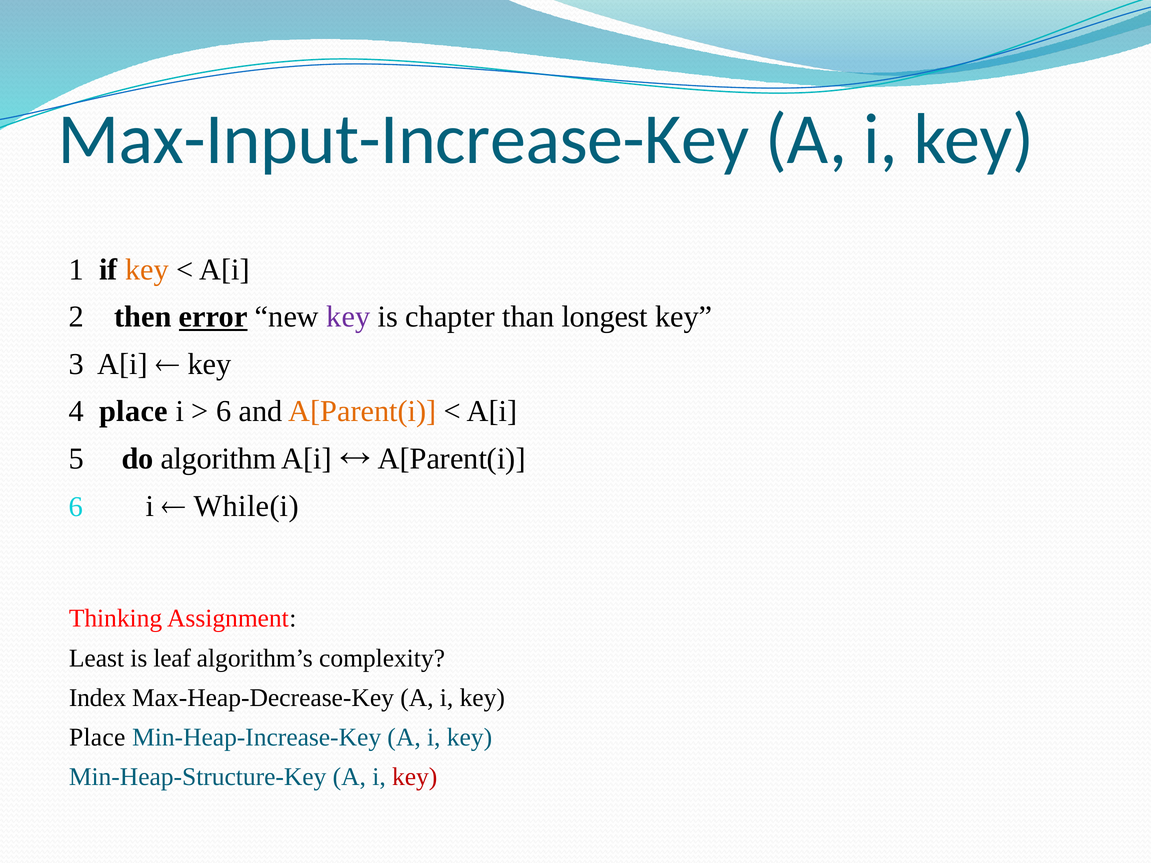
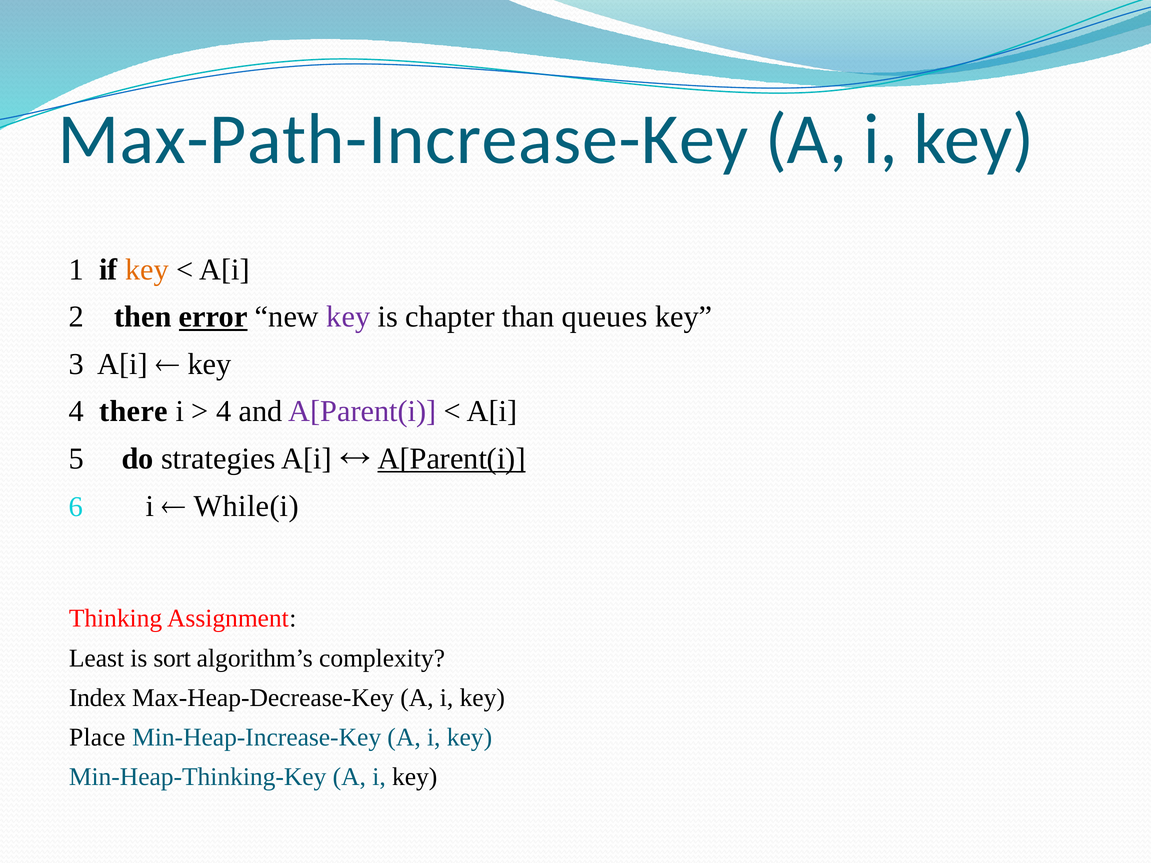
Max-Input-Increase-Key: Max-Input-Increase-Key -> Max-Path-Increase-Key
longest: longest -> queues
4 place: place -> there
6 at (224, 412): 6 -> 4
A[Parent(i at (362, 412) colour: orange -> purple
algorithm: algorithm -> strategies
A[Parent(i at (452, 459) underline: none -> present
leaf: leaf -> sort
Min-Heap-Structure-Key: Min-Heap-Structure-Key -> Min-Heap-Thinking-Key
key at (415, 777) colour: red -> black
